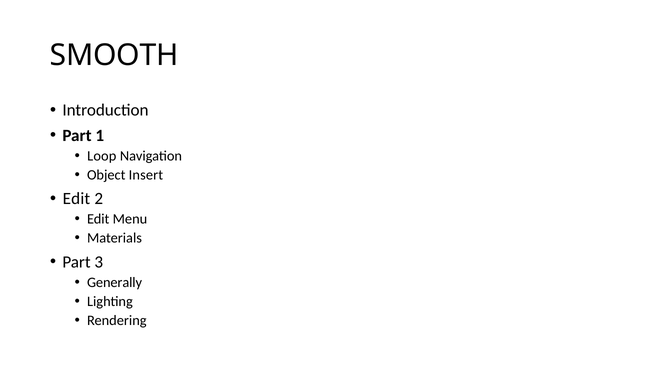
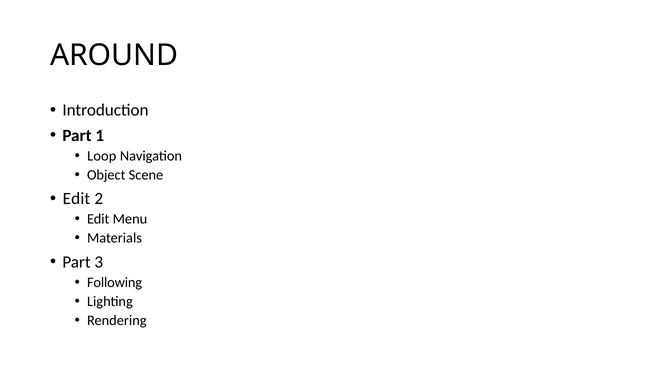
SMOOTH: SMOOTH -> AROUND
Insert: Insert -> Scene
Generally: Generally -> Following
